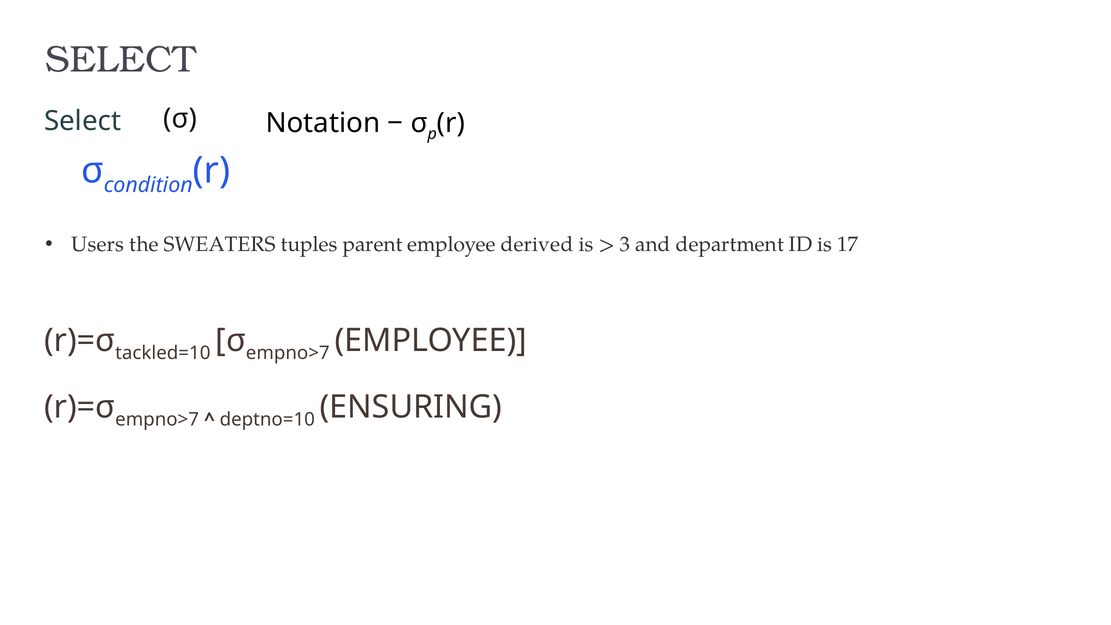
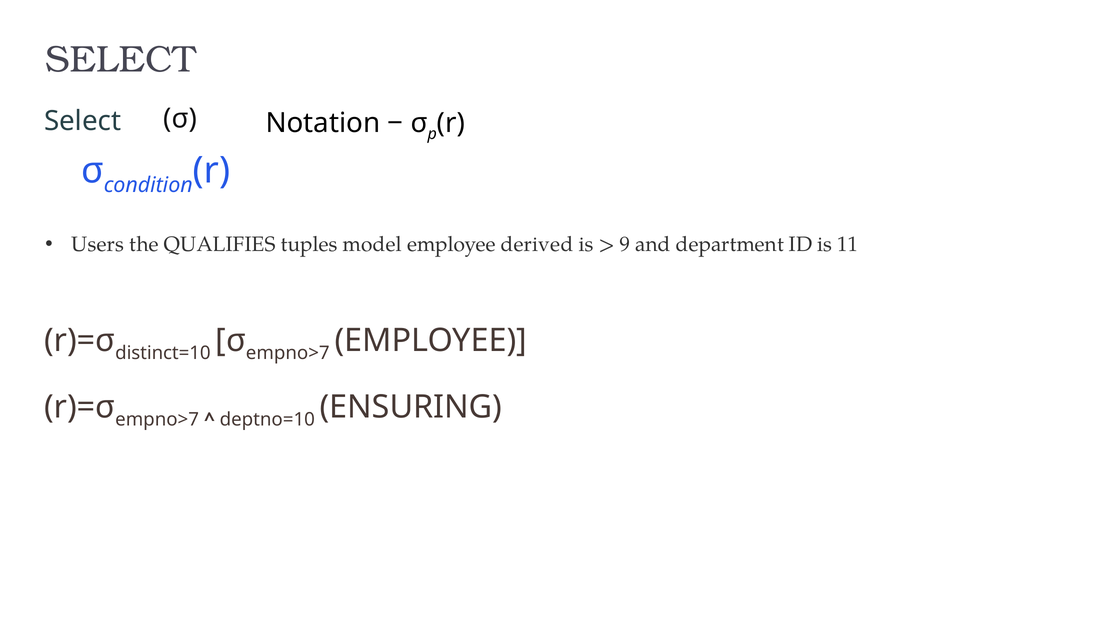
SWEATERS: SWEATERS -> QUALIFIES
parent: parent -> model
3: 3 -> 9
17: 17 -> 11
tackled=10: tackled=10 -> distinct=10
